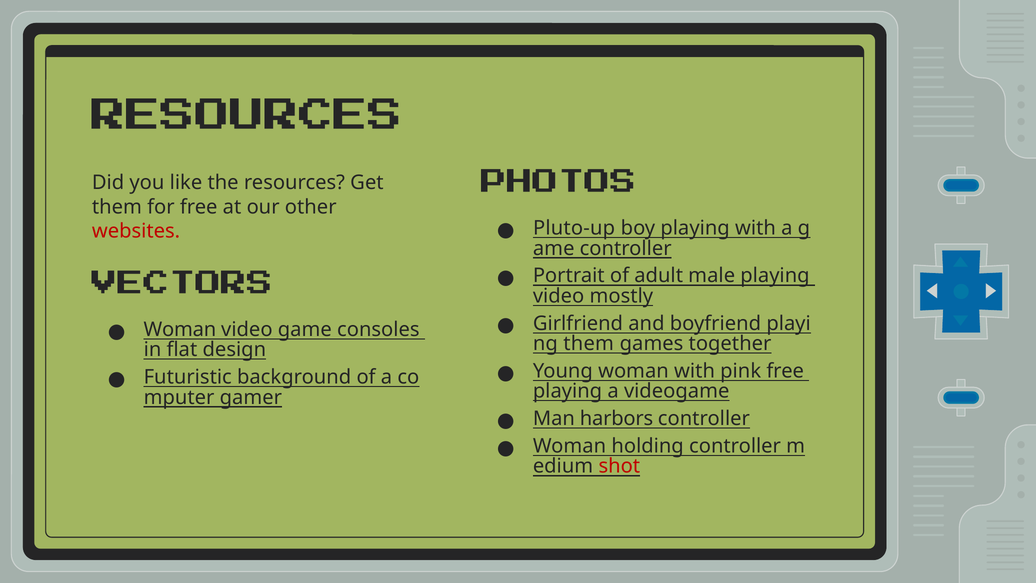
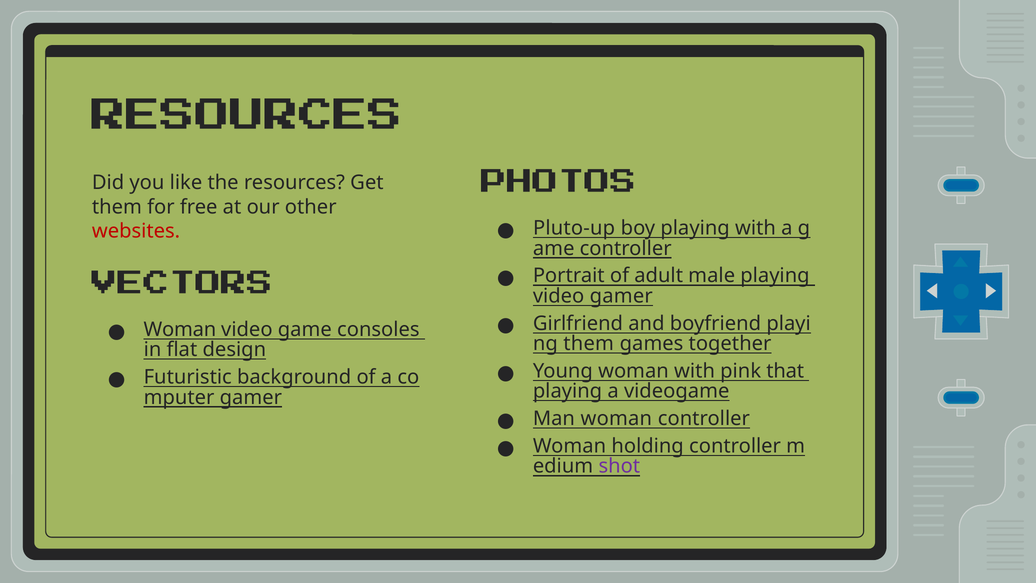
video mostly: mostly -> gamer
pink free: free -> that
Man harbors: harbors -> woman
shot colour: red -> purple
